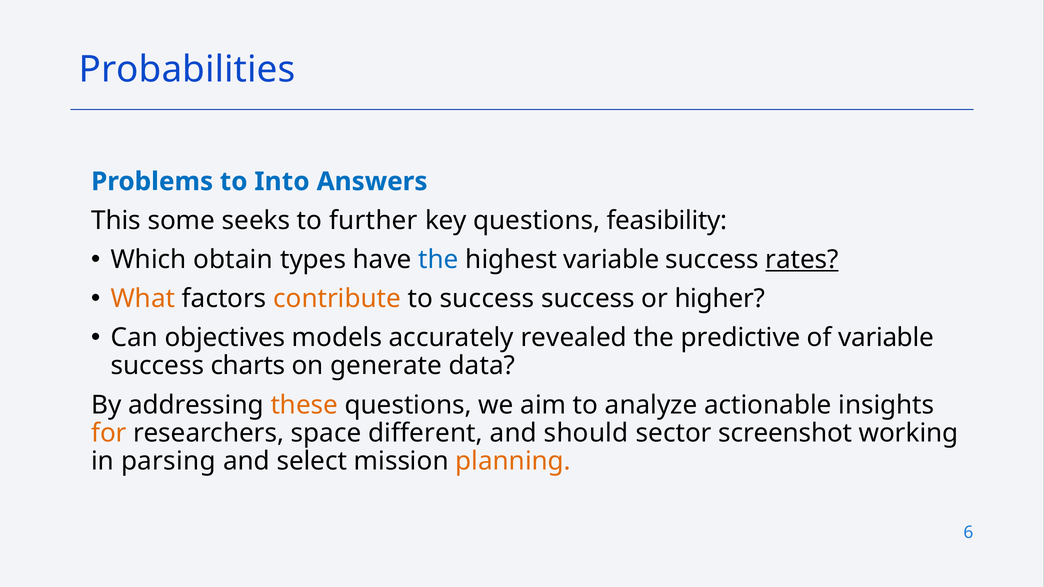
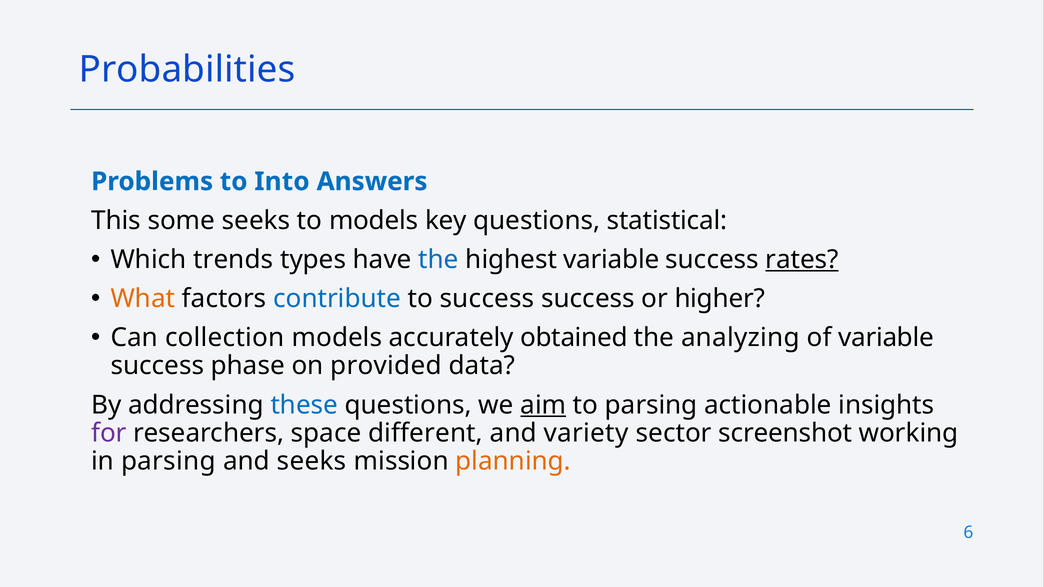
to further: further -> models
feasibility: feasibility -> statistical
obtain: obtain -> trends
contribute colour: orange -> blue
objectives: objectives -> collection
revealed: revealed -> obtained
predictive: predictive -> analyzing
charts: charts -> phase
generate: generate -> provided
these colour: orange -> blue
aim underline: none -> present
to analyze: analyze -> parsing
for colour: orange -> purple
should: should -> variety
and select: select -> seeks
